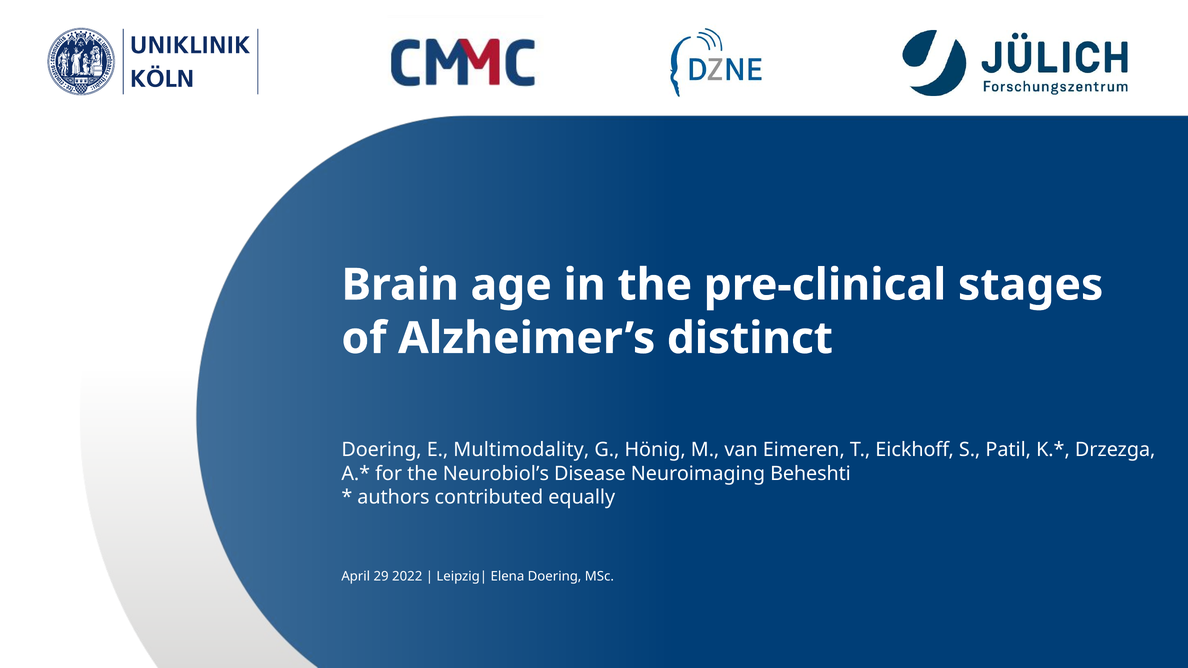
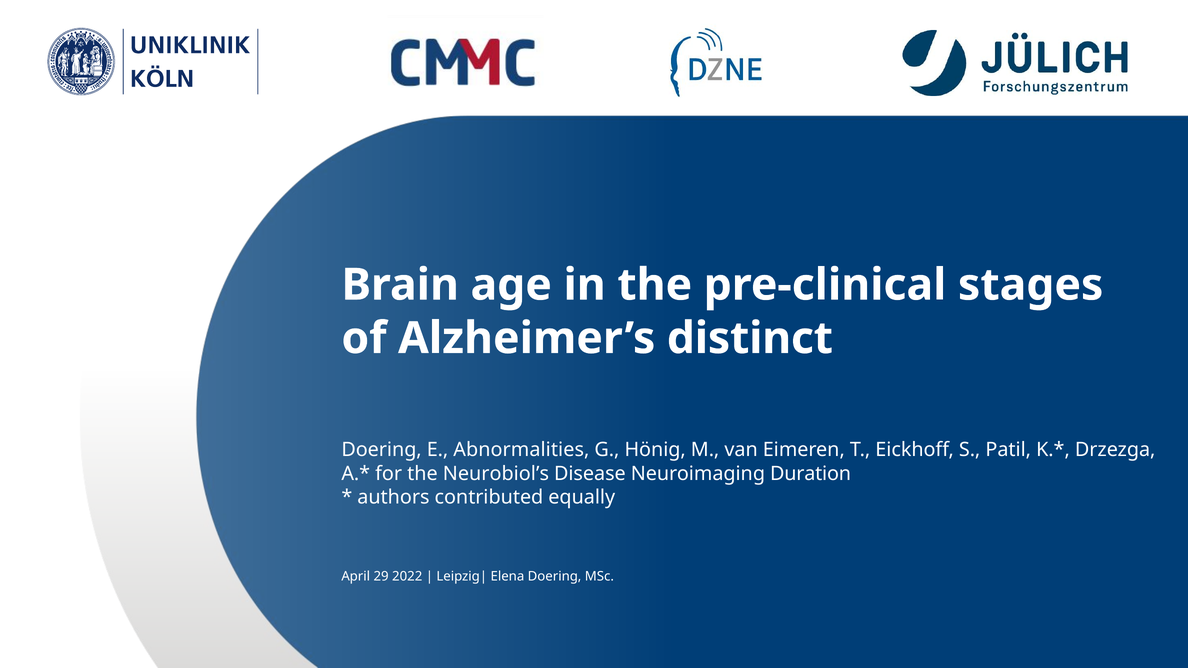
Multimodality: Multimodality -> Abnormalities
Beheshti: Beheshti -> Duration
